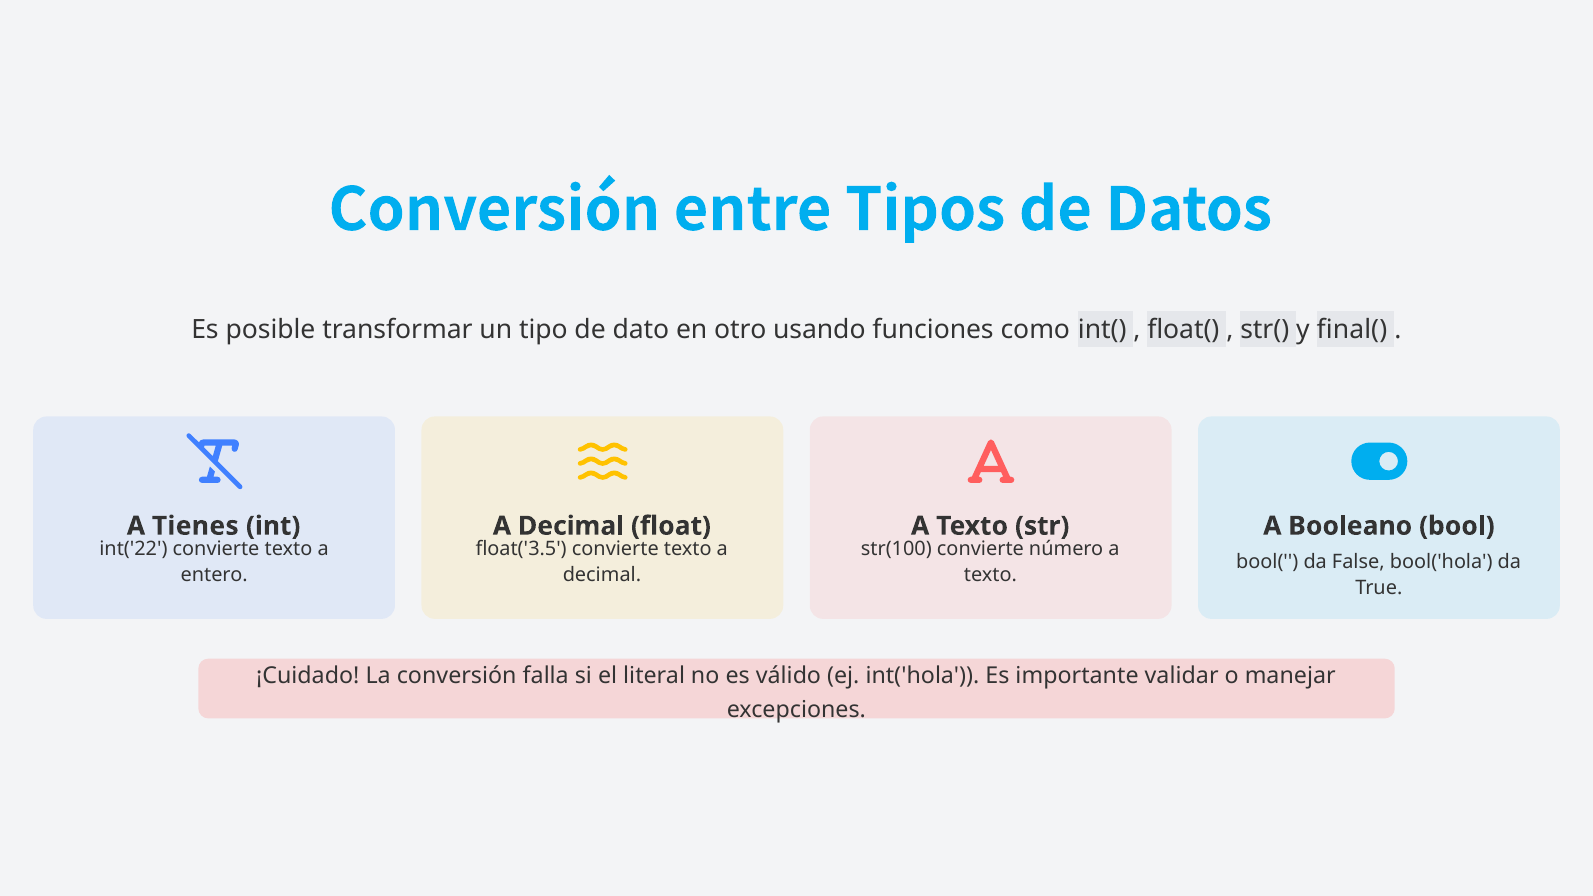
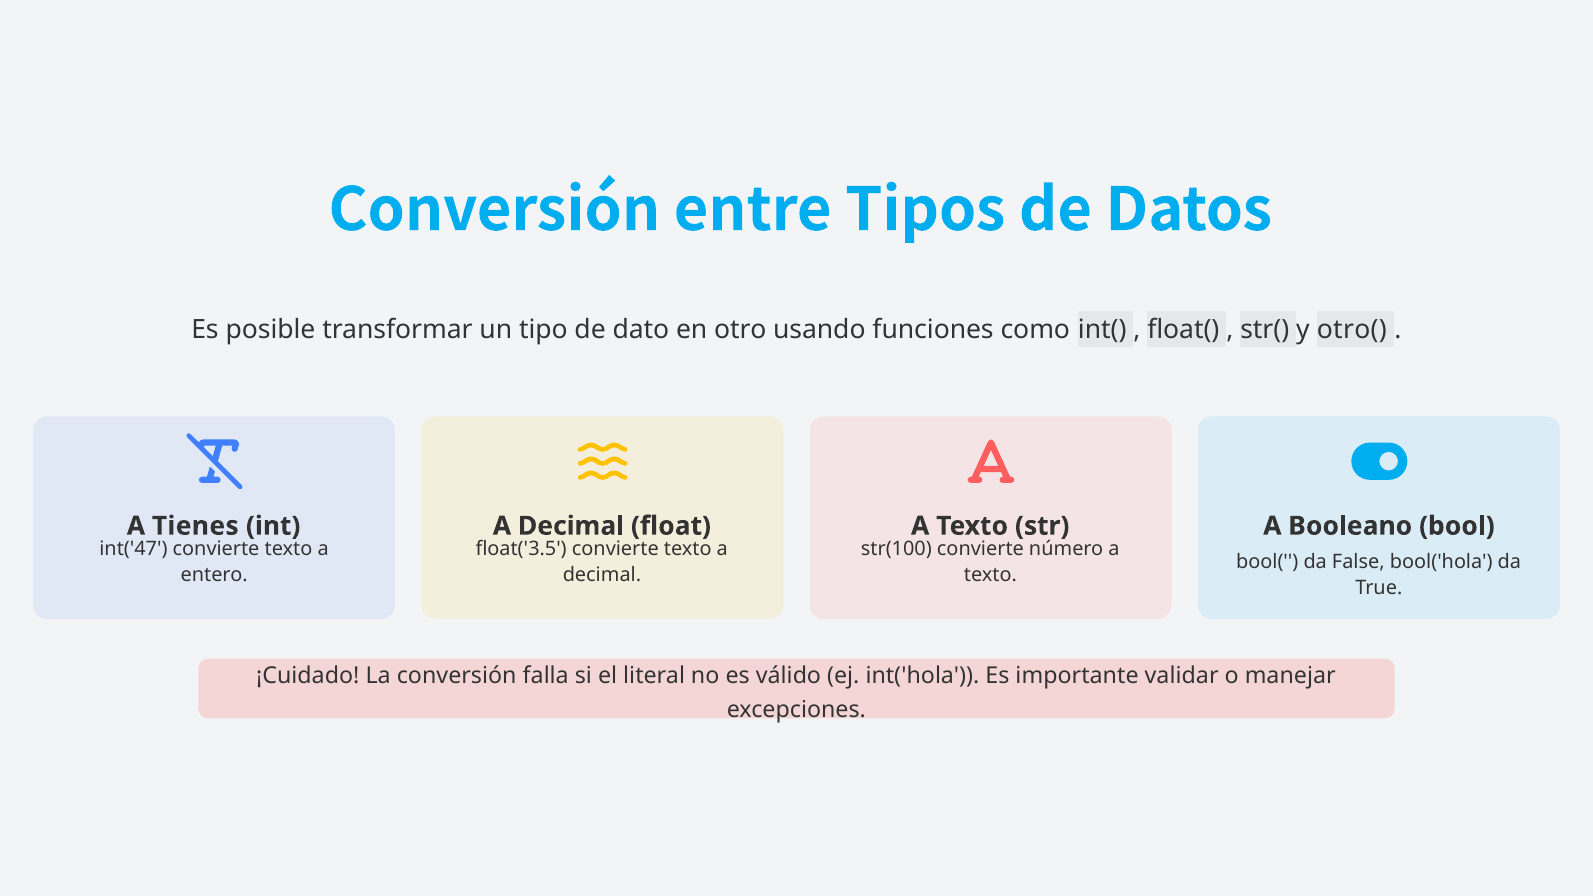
final(: final( -> otro(
int('22: int('22 -> int('47
